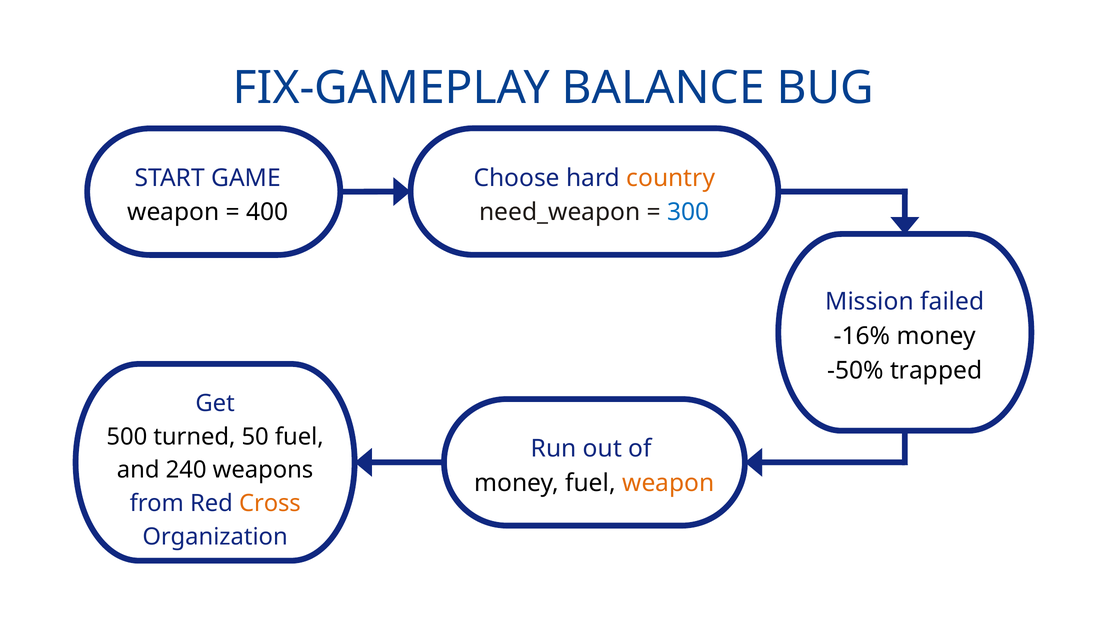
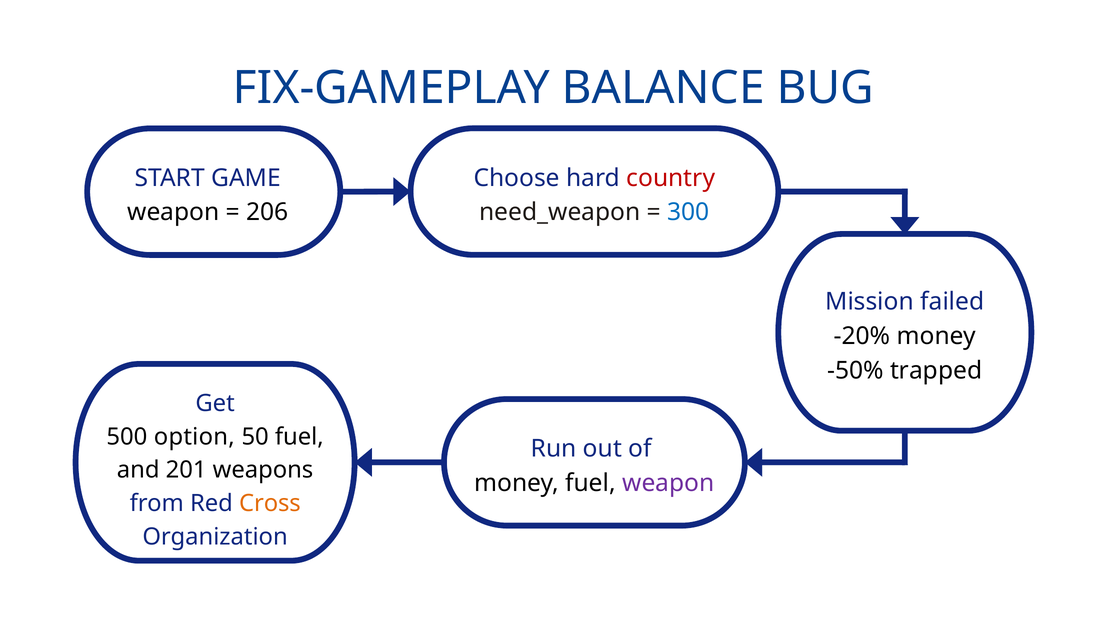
country colour: orange -> red
400: 400 -> 206
-16%: -16% -> -20%
turned: turned -> option
240: 240 -> 201
weapon at (668, 483) colour: orange -> purple
